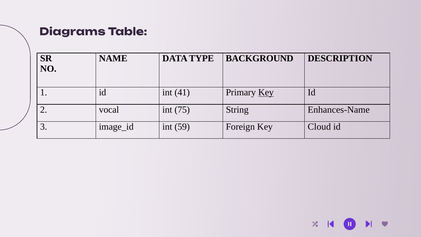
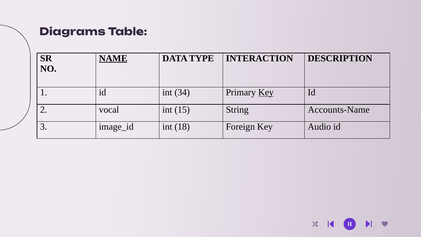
NAME underline: none -> present
BACKGROUND: BACKGROUND -> INTERACTION
41: 41 -> 34
75: 75 -> 15
Enhances-Name: Enhances-Name -> Accounts-Name
59: 59 -> 18
Cloud: Cloud -> Audio
